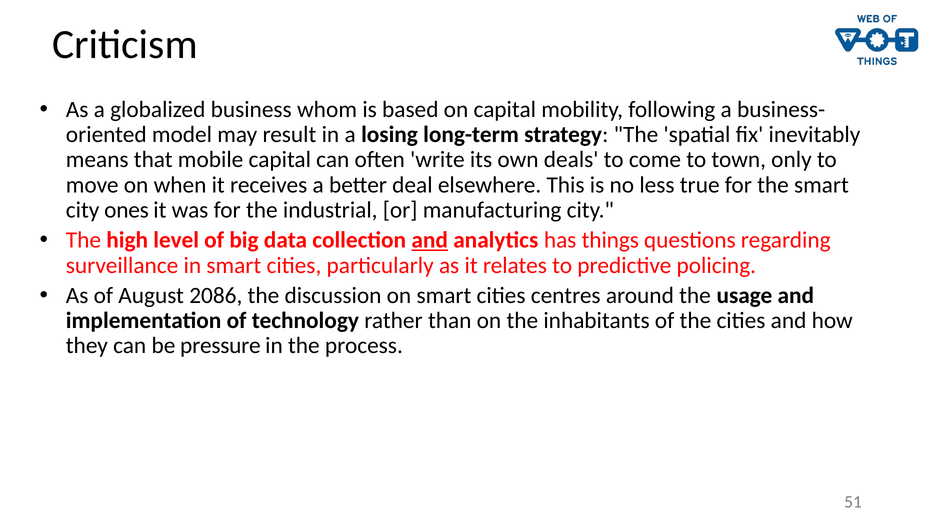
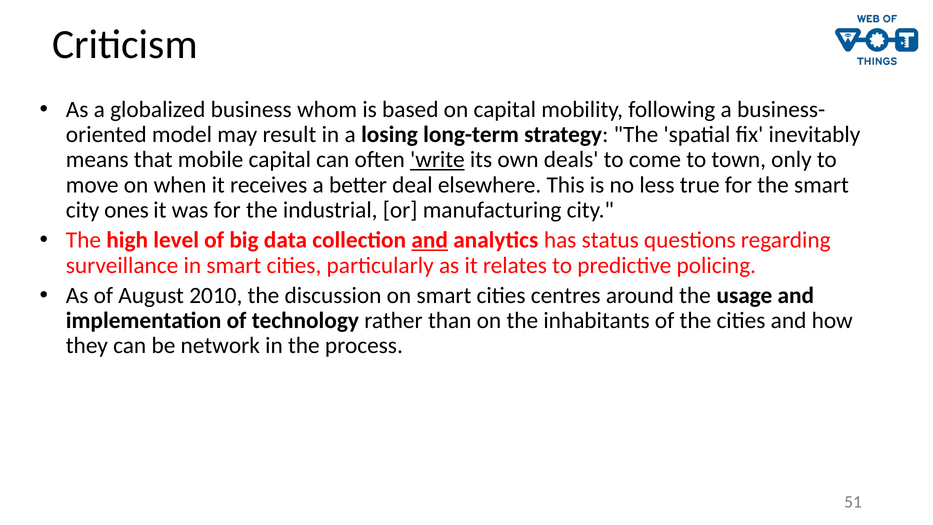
write underline: none -> present
things: things -> status
2086: 2086 -> 2010
pressure: pressure -> network
